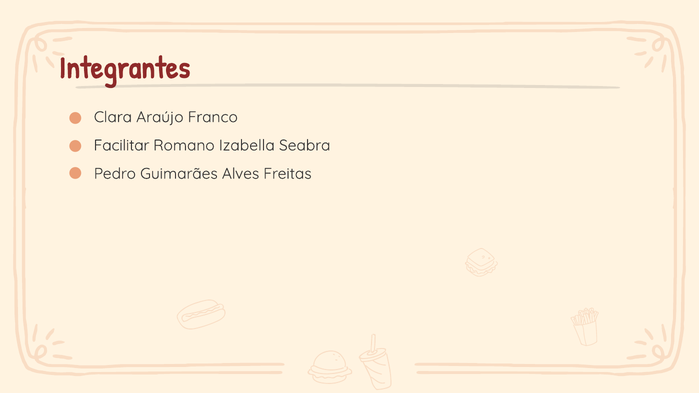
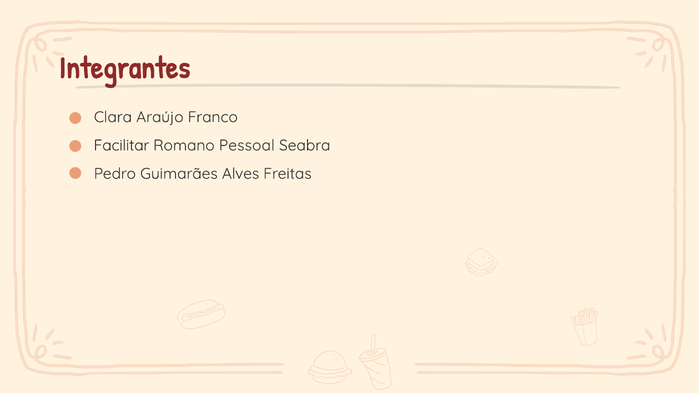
Izabella: Izabella -> Pessoal
